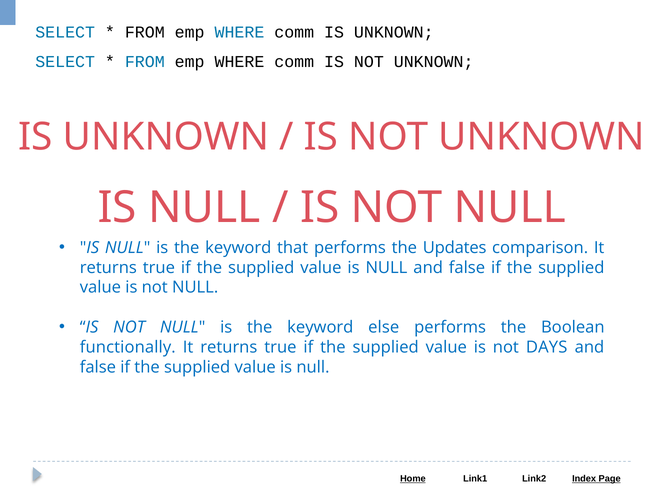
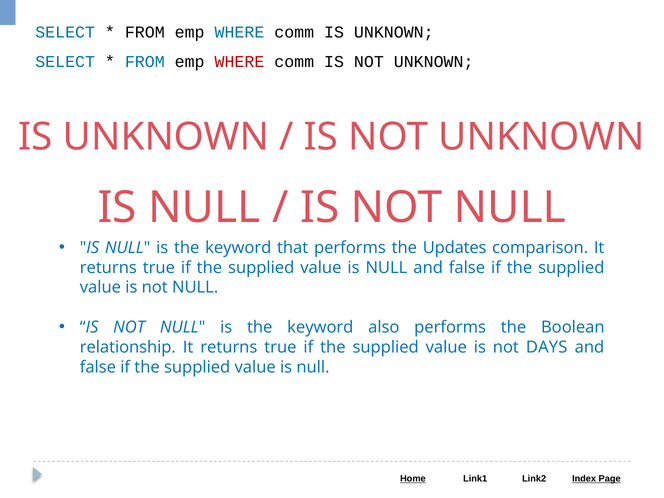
WHERE at (239, 62) colour: black -> red
else: else -> also
functionally: functionally -> relationship
